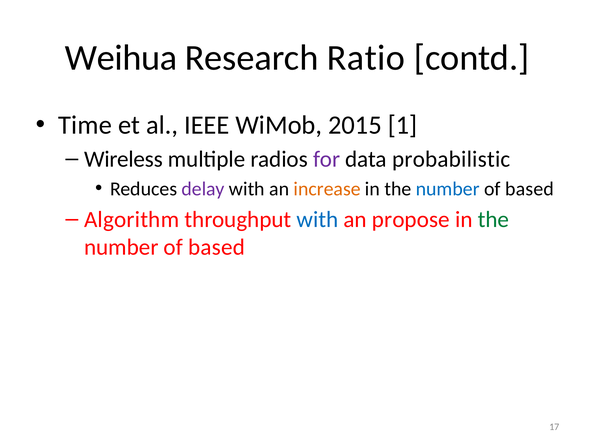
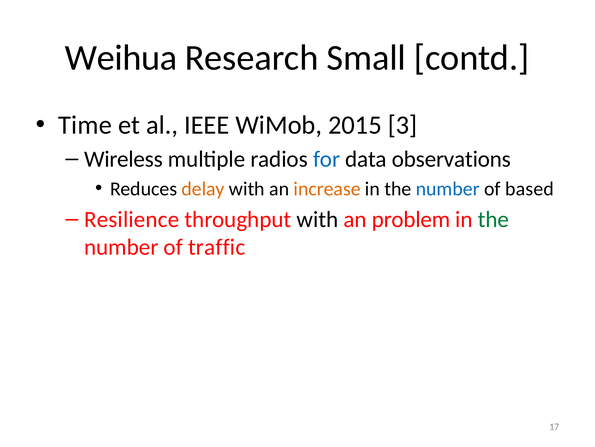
Ratio: Ratio -> Small
1: 1 -> 3
for colour: purple -> blue
probabilistic: probabilistic -> observations
delay colour: purple -> orange
Algorithm: Algorithm -> Resilience
with at (317, 219) colour: blue -> black
propose: propose -> problem
based at (217, 247): based -> traffic
